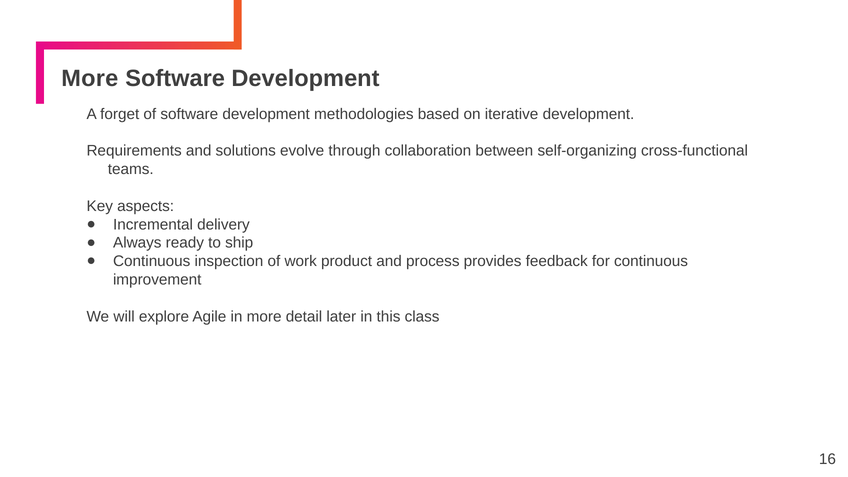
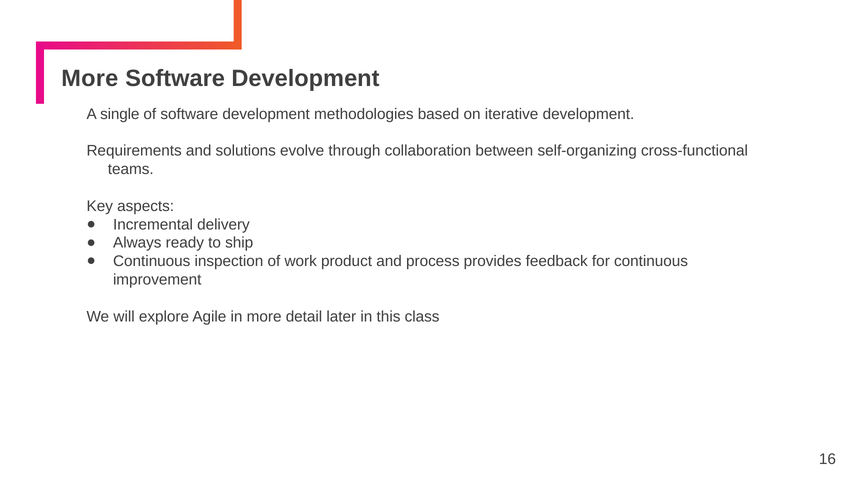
forget: forget -> single
